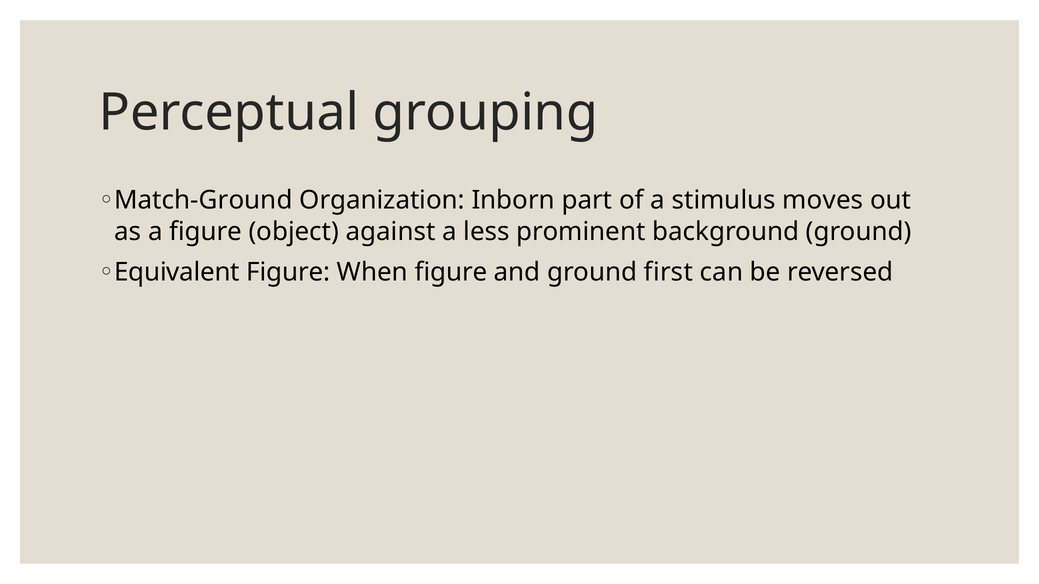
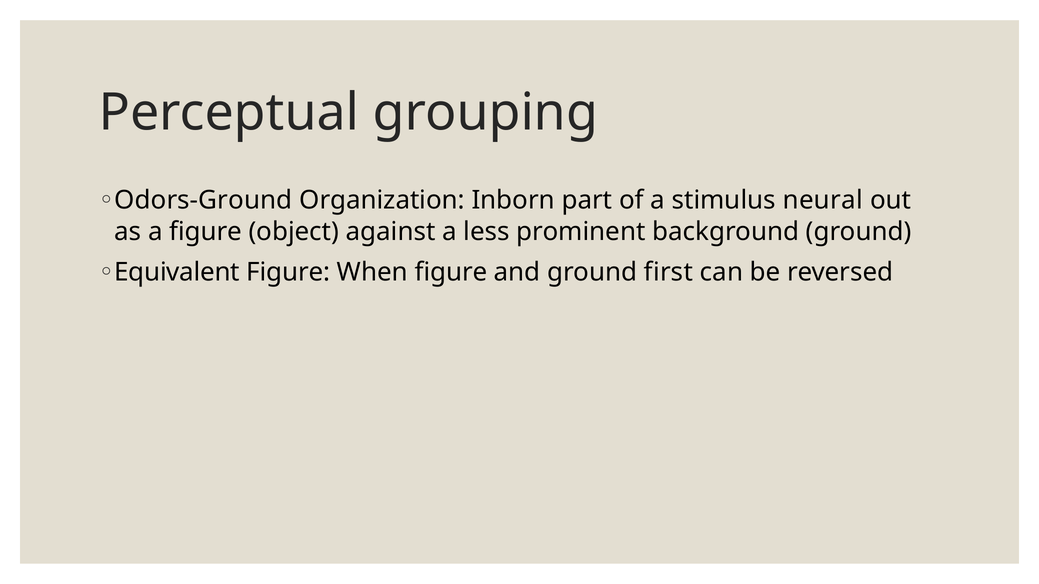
Match-Ground: Match-Ground -> Odors-Ground
moves: moves -> neural
